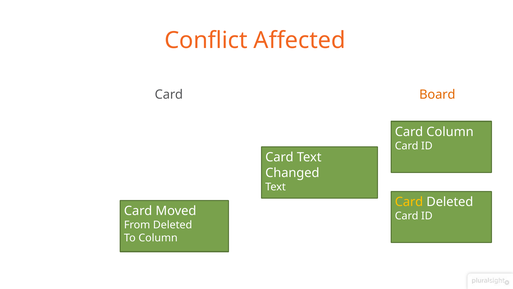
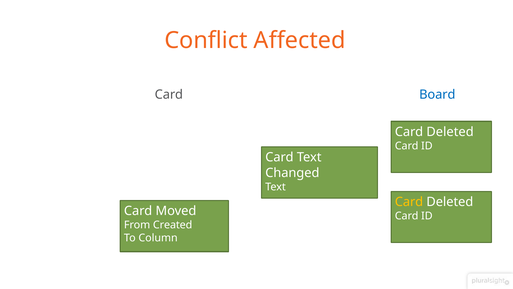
Board colour: orange -> blue
Column at (450, 132): Column -> Deleted
From Deleted: Deleted -> Created
